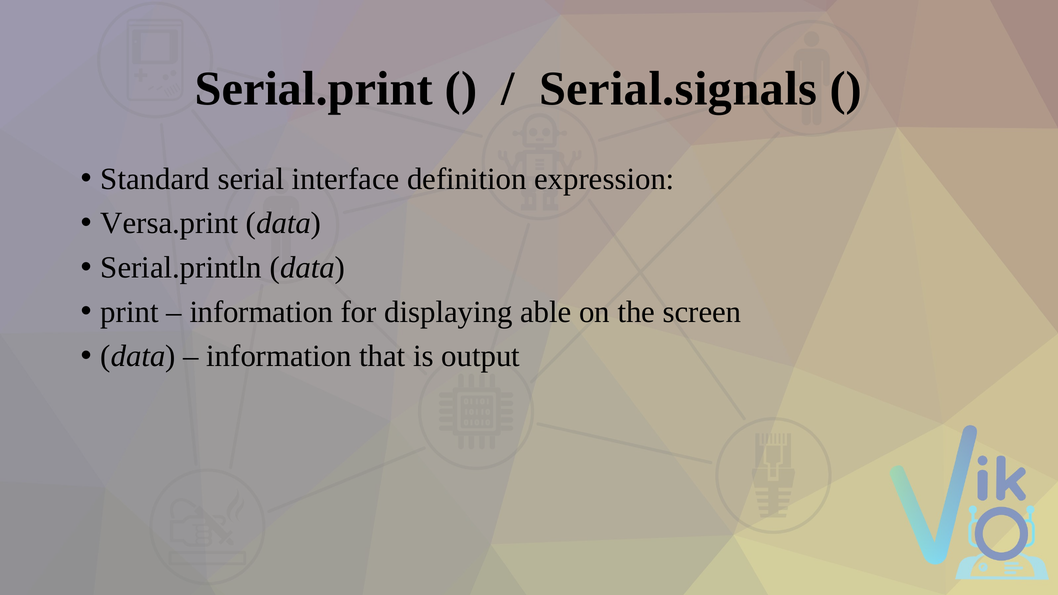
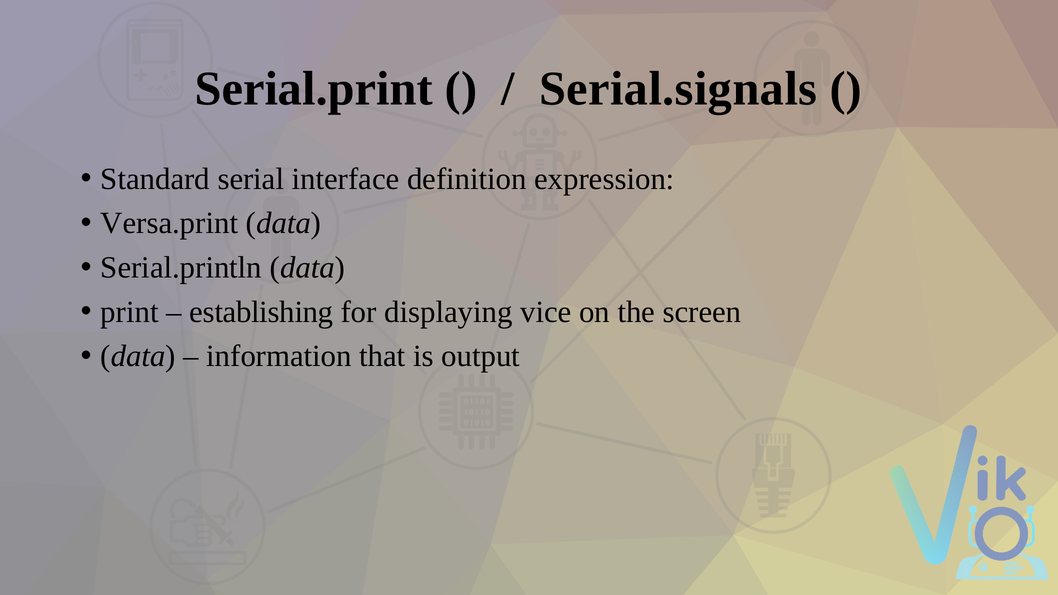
information at (261, 312): information -> establishing
able: able -> vice
